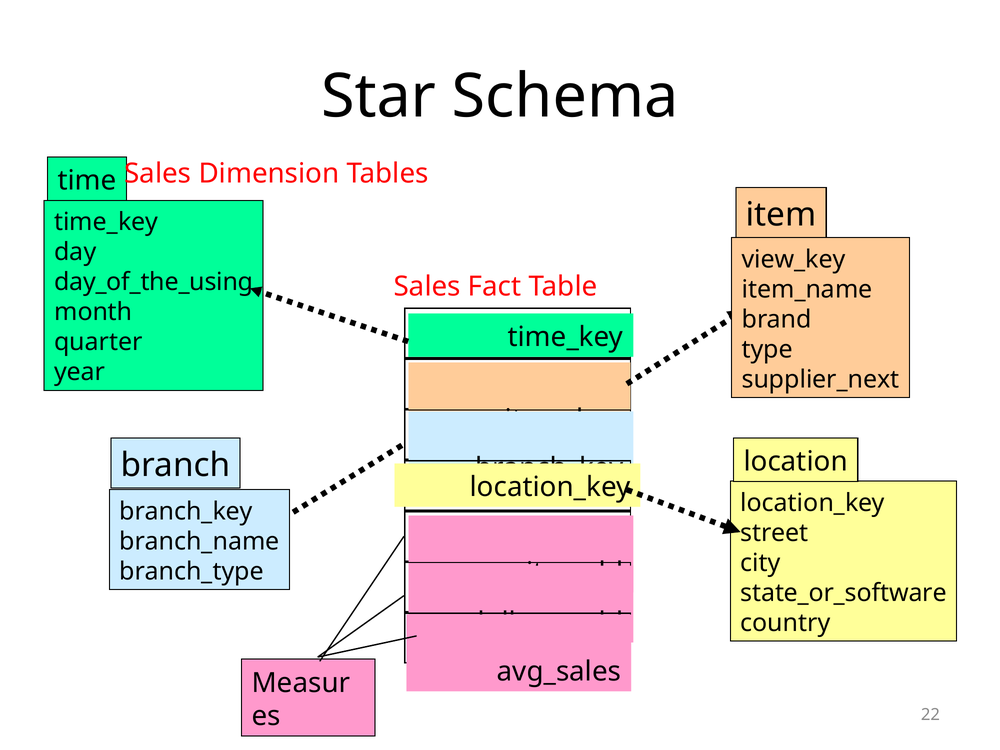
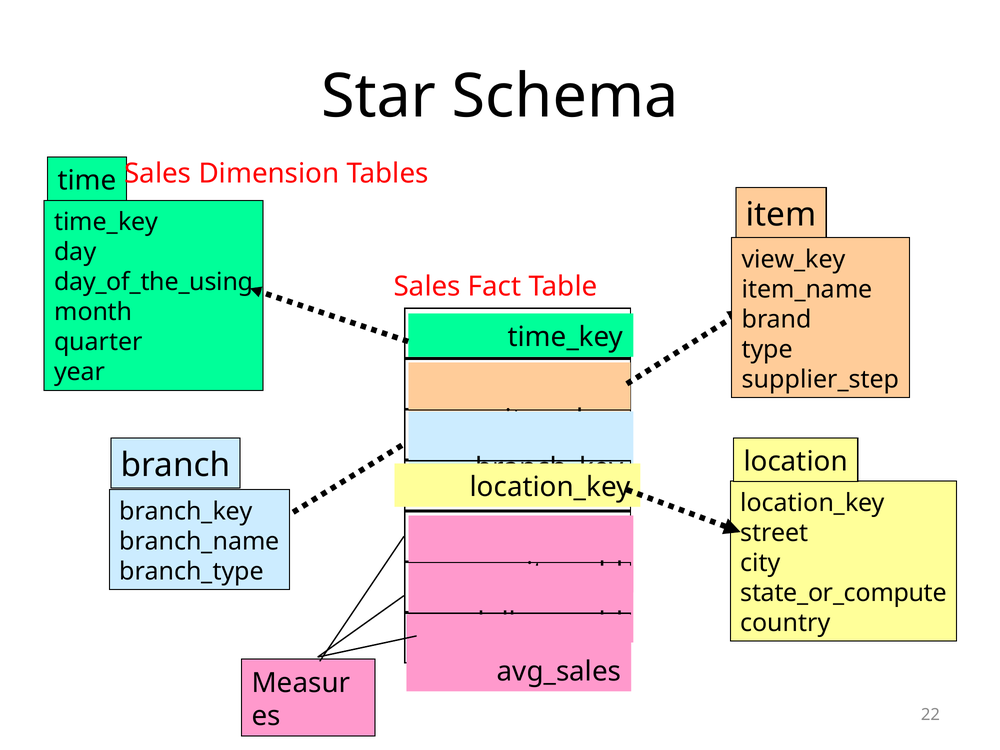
supplier_next: supplier_next -> supplier_step
state_or_software: state_or_software -> state_or_compute
